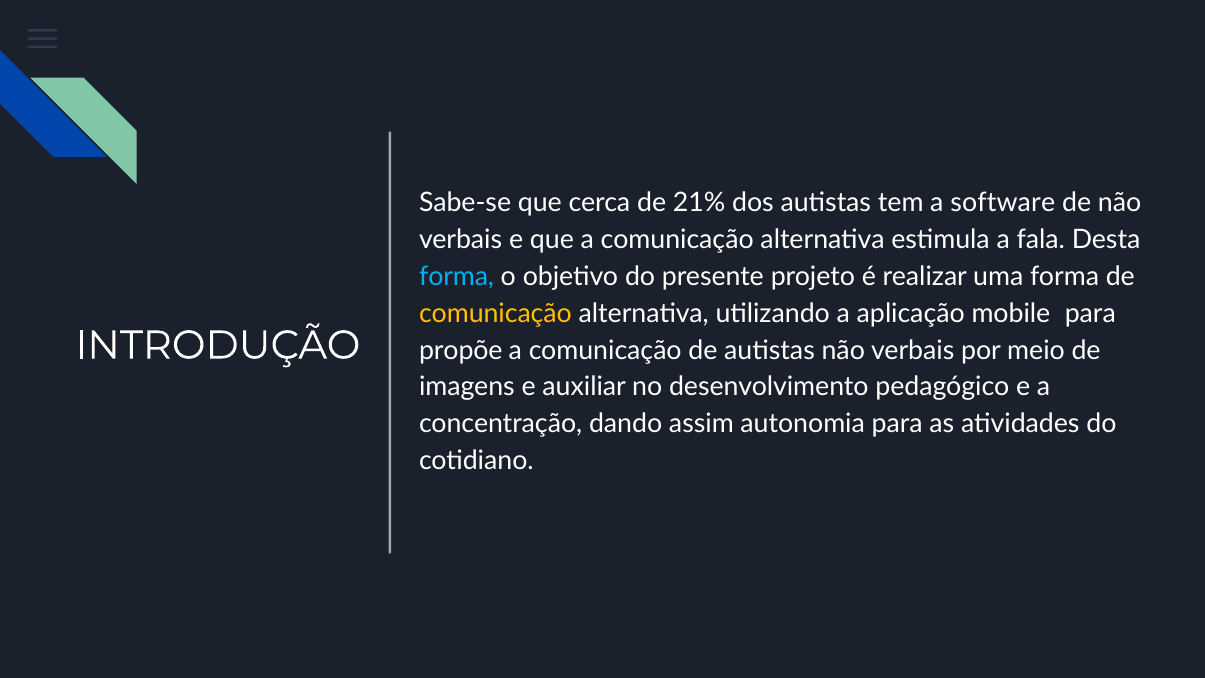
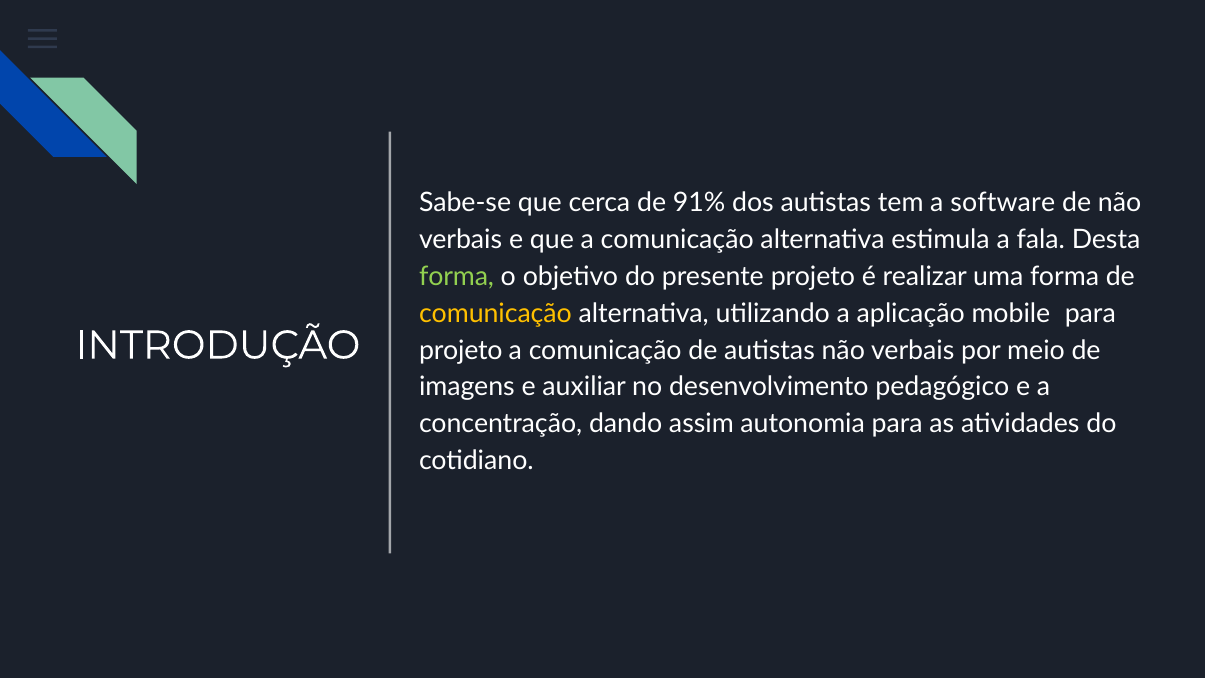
21%: 21% -> 91%
forma at (457, 276) colour: light blue -> light green
propõe at (461, 350): propõe -> projeto
